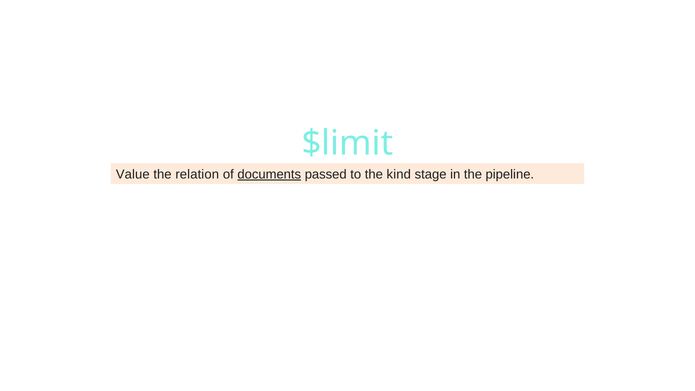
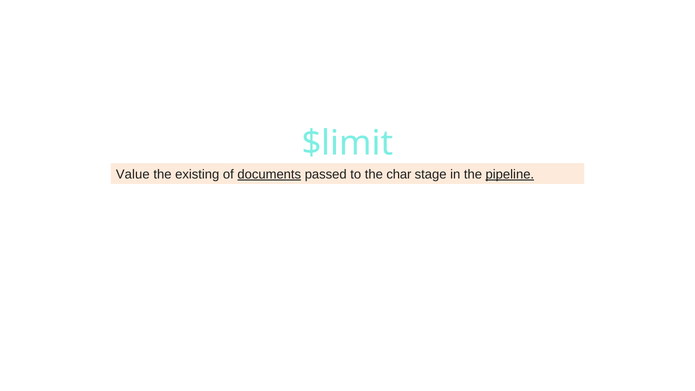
relation: relation -> existing
kind: kind -> char
pipeline underline: none -> present
